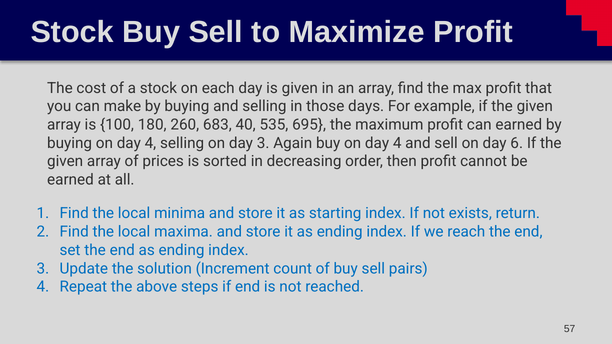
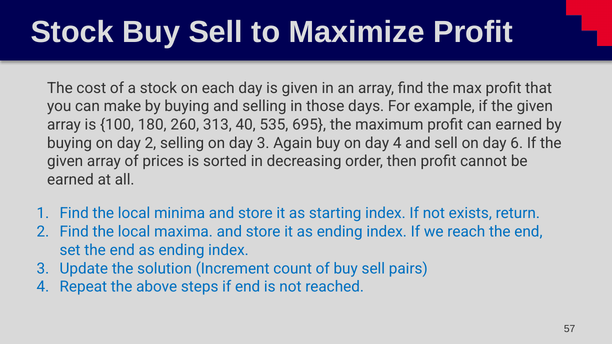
683: 683 -> 313
buying on day 4: 4 -> 2
